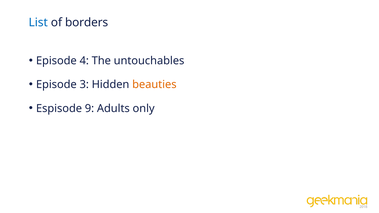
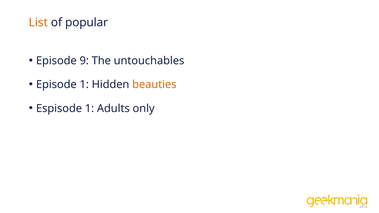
List colour: blue -> orange
borders: borders -> popular
4: 4 -> 9
Episode 3: 3 -> 1
Espisode 9: 9 -> 1
